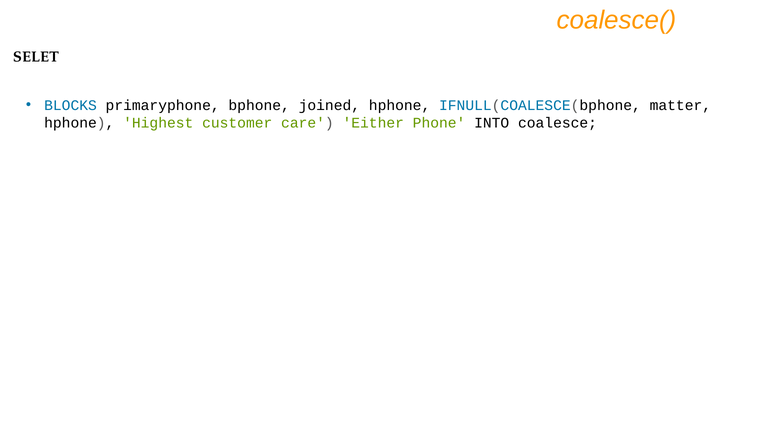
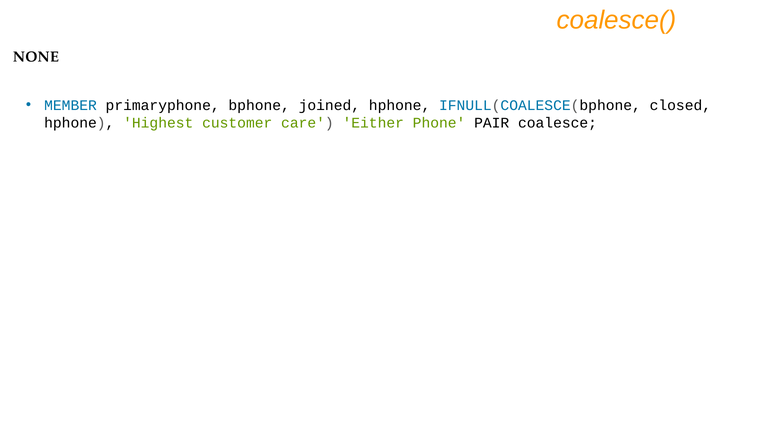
SELET: SELET -> NONE
BLOCKS: BLOCKS -> MEMBER
matter: matter -> closed
INTO: INTO -> PAIR
